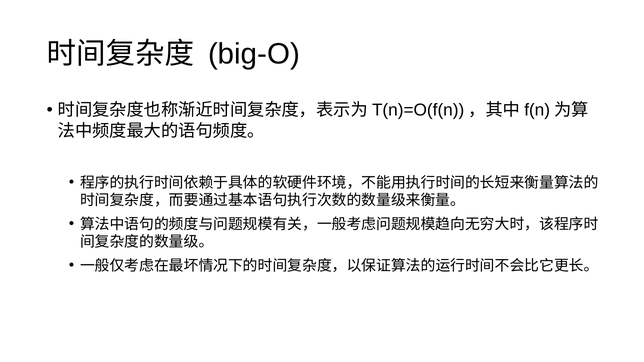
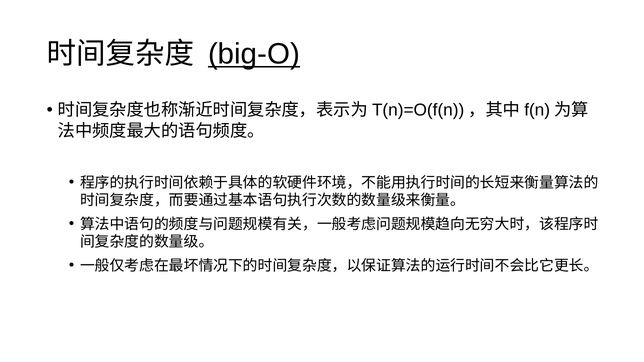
big-O underline: none -> present
